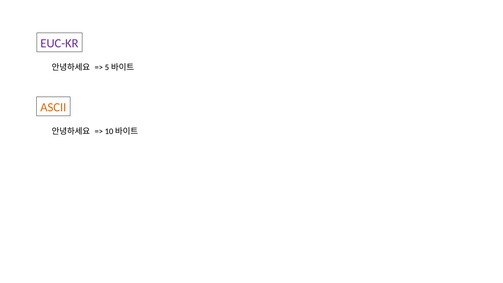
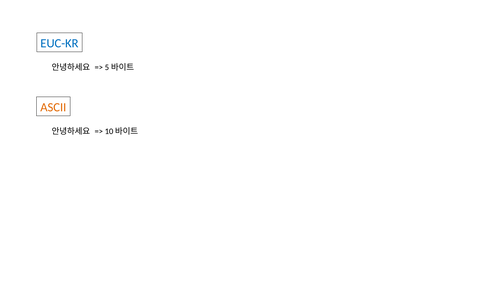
EUC-KR colour: purple -> blue
